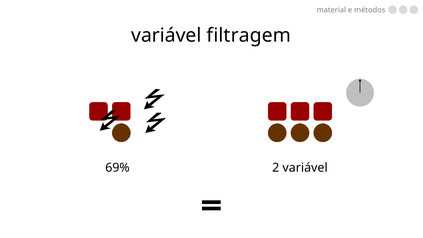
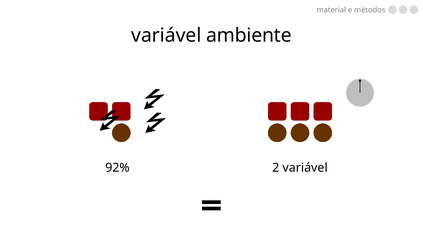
filtragem: filtragem -> ambiente
69%: 69% -> 92%
